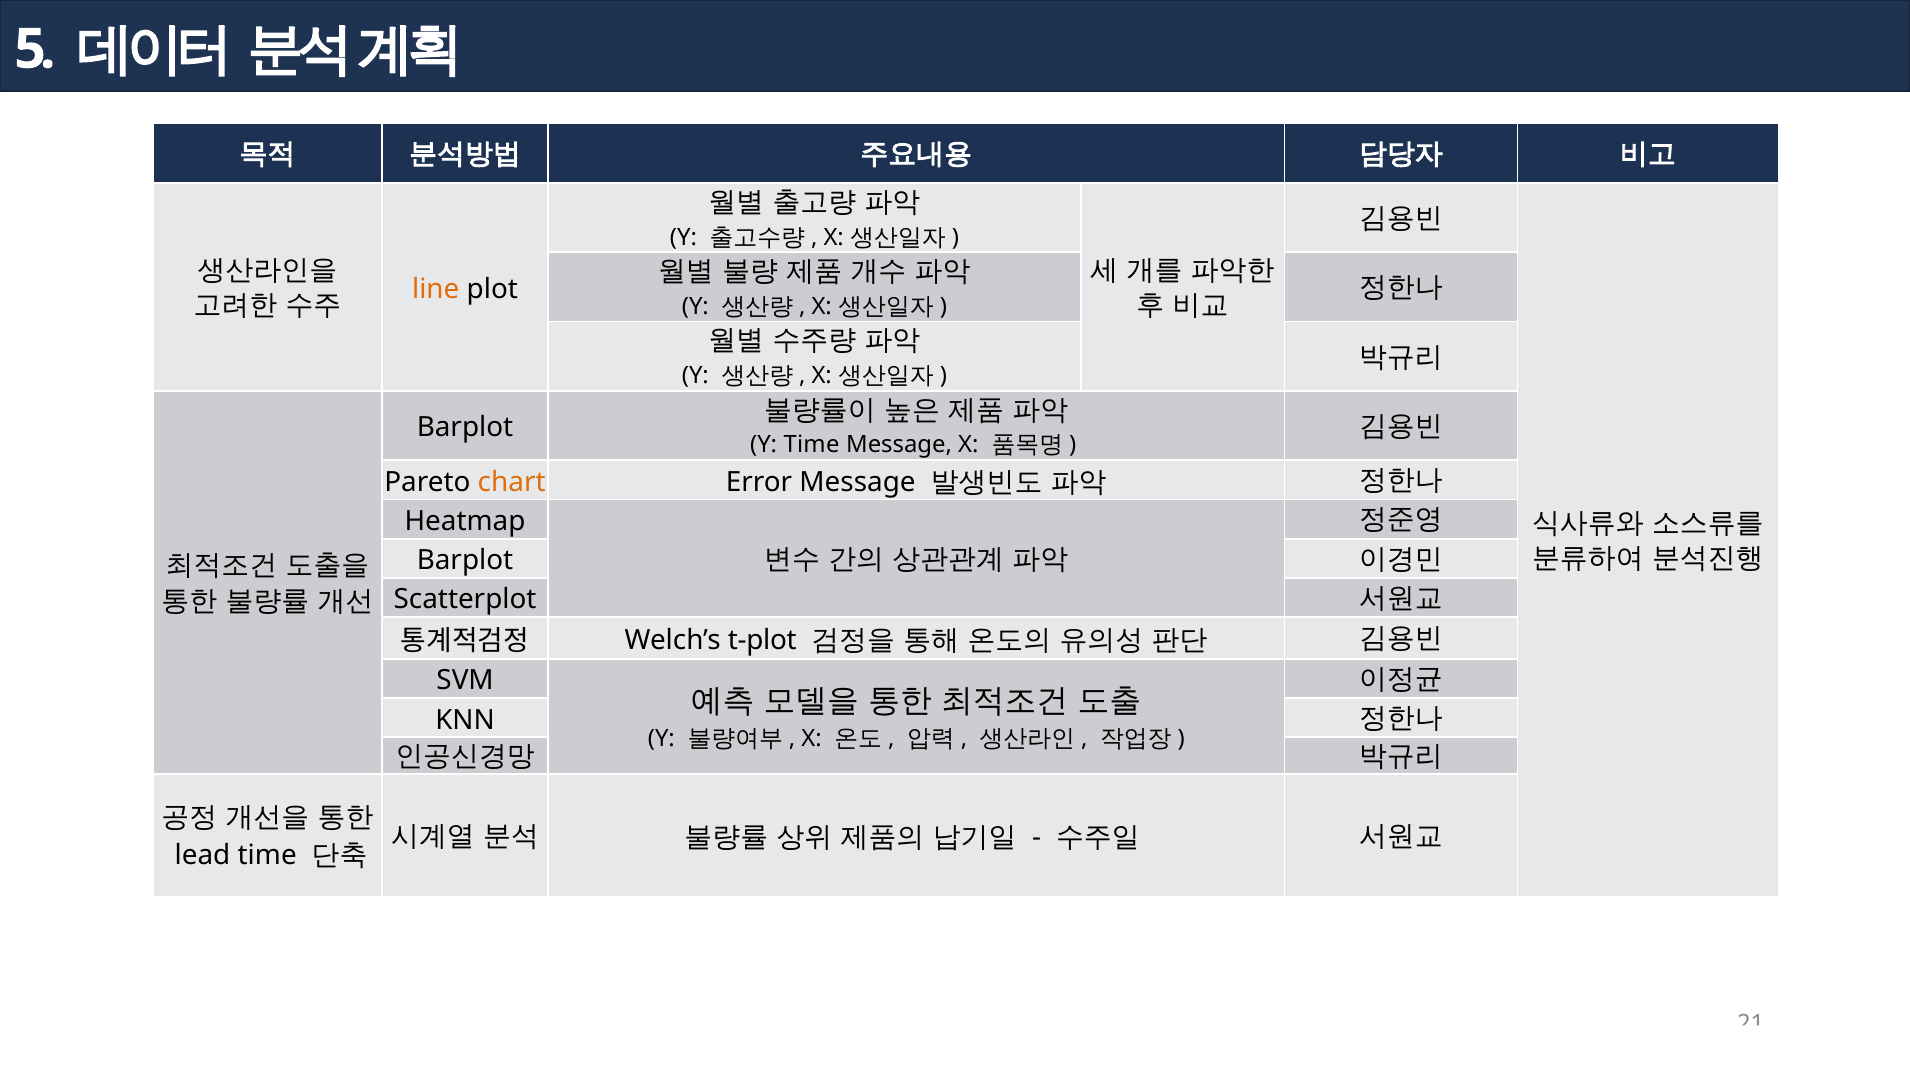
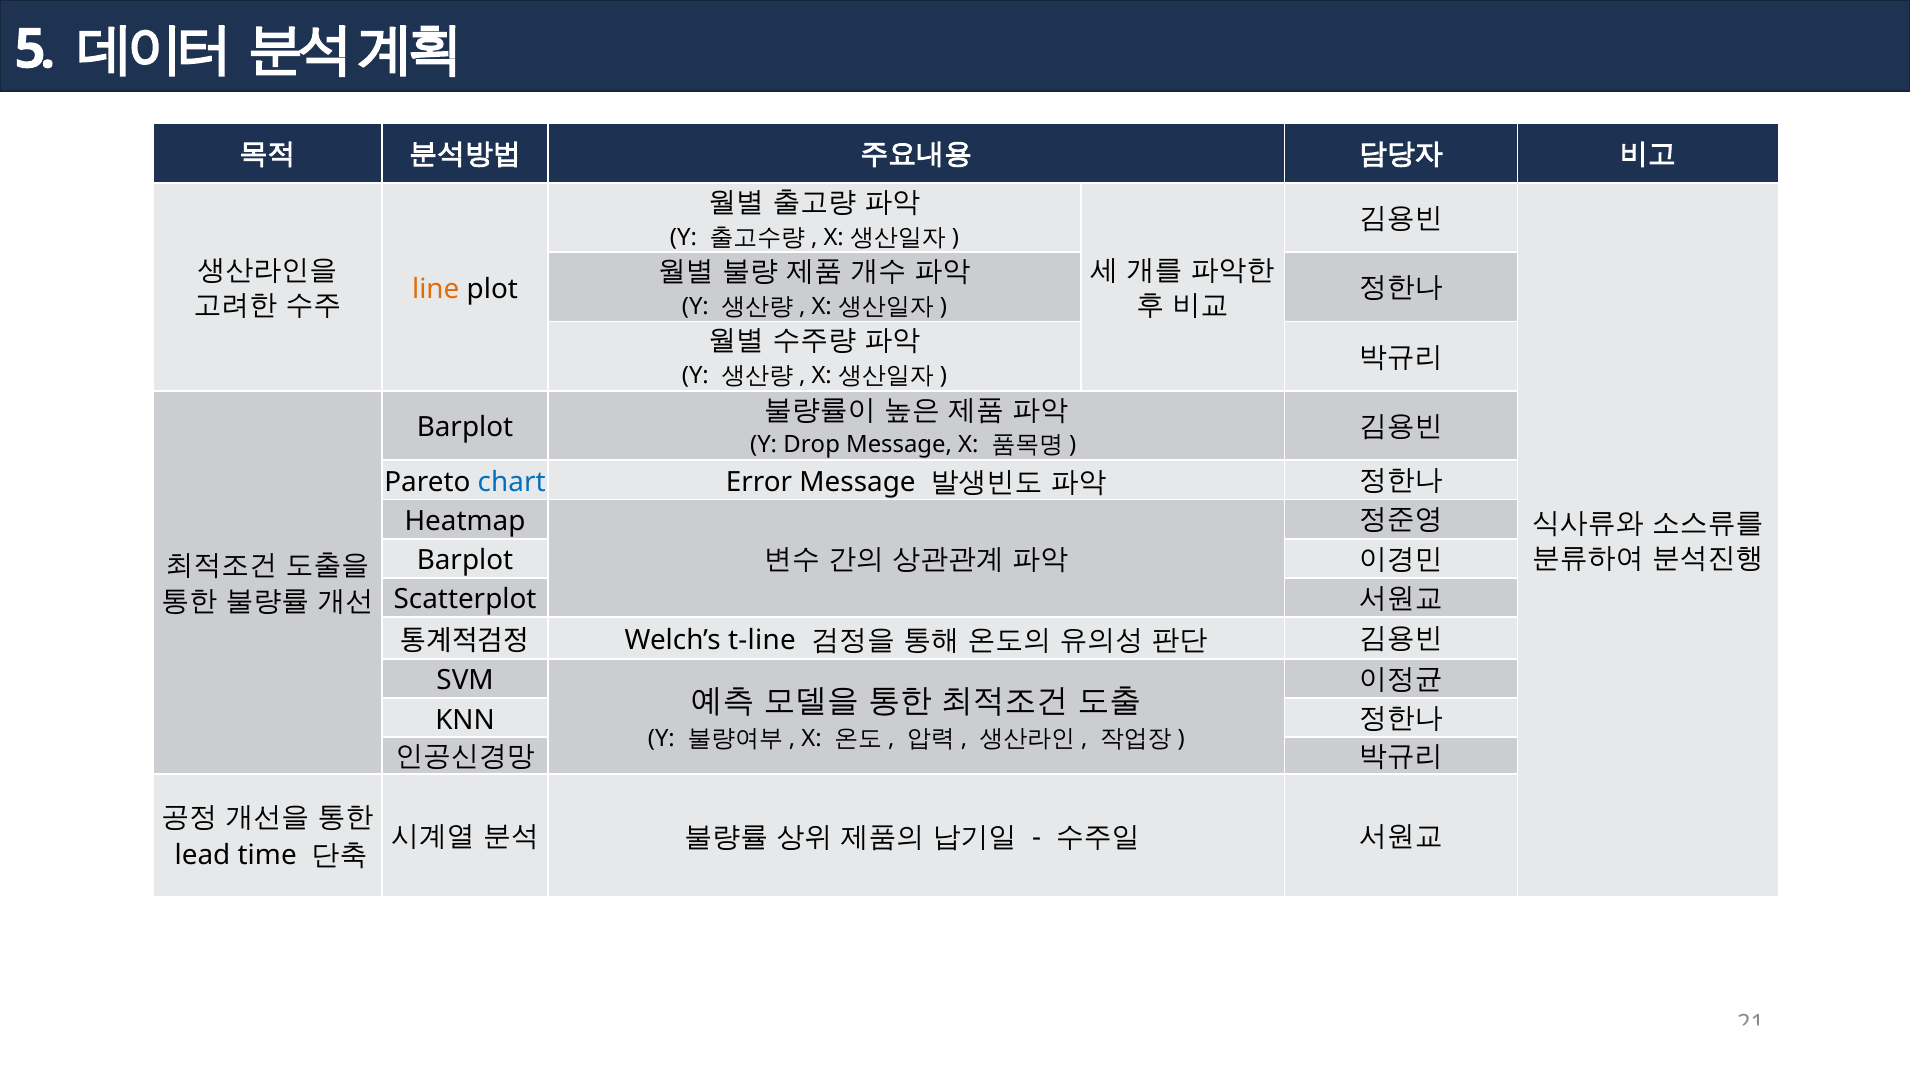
Y Time: Time -> Drop
chart colour: orange -> blue
t-plot: t-plot -> t-line
